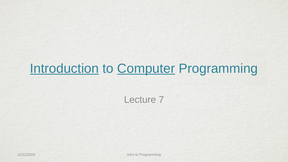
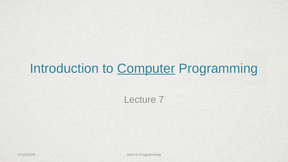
Introduction underline: present -> none
